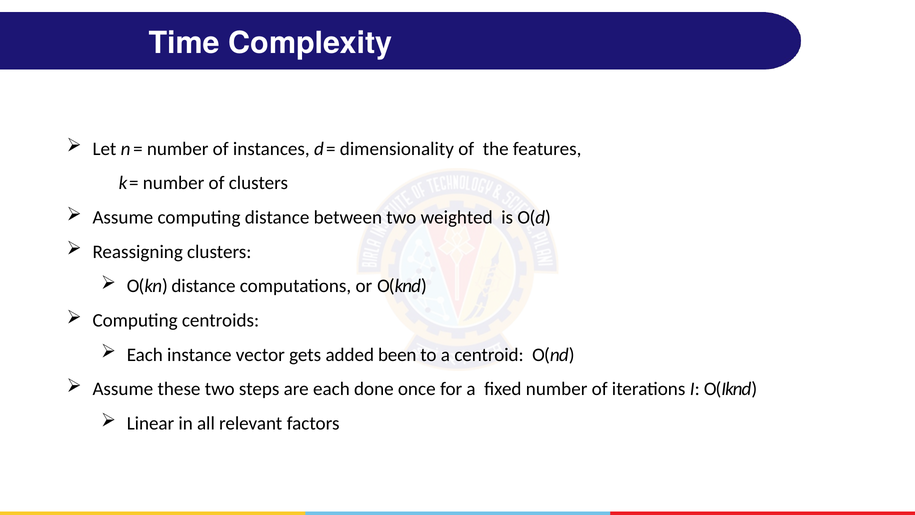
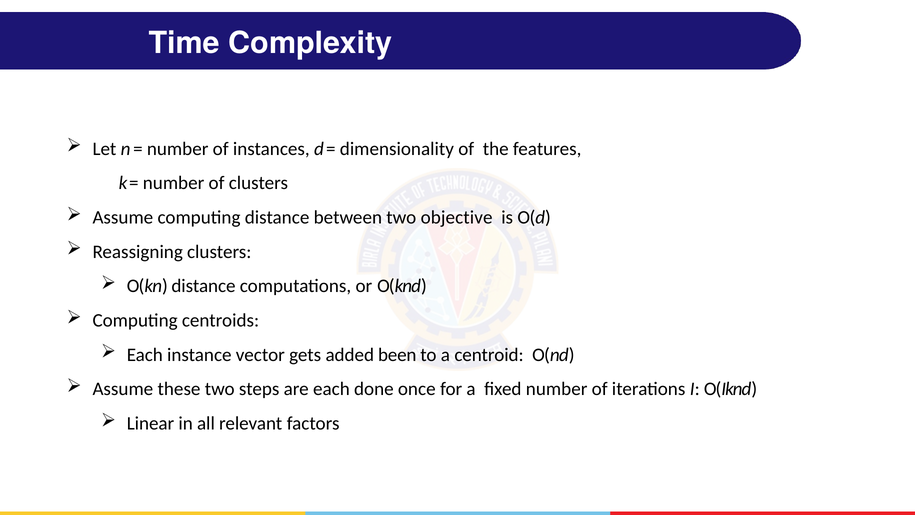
weighted: weighted -> objective
